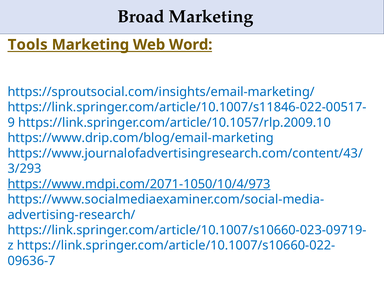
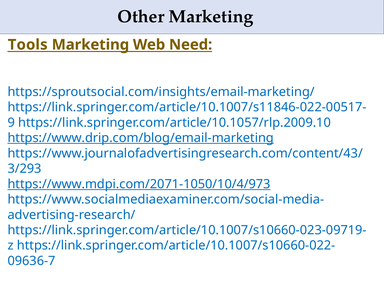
Broad: Broad -> Other
Word: Word -> Need
https://www.drip.com/blog/email-marketing underline: none -> present
